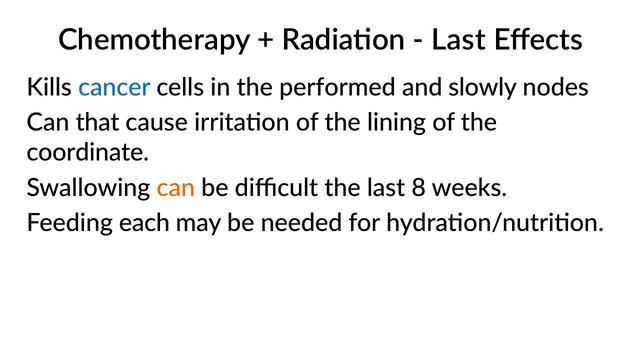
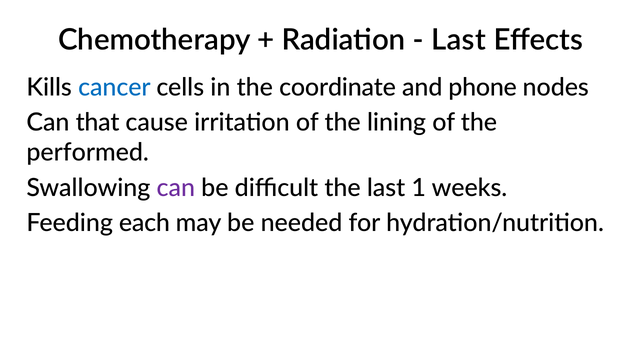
performed: performed -> coordinate
slowly: slowly -> phone
coordinate: coordinate -> performed
can at (176, 188) colour: orange -> purple
8: 8 -> 1
